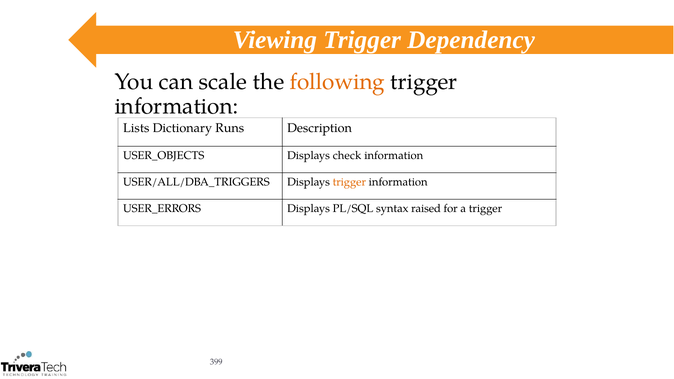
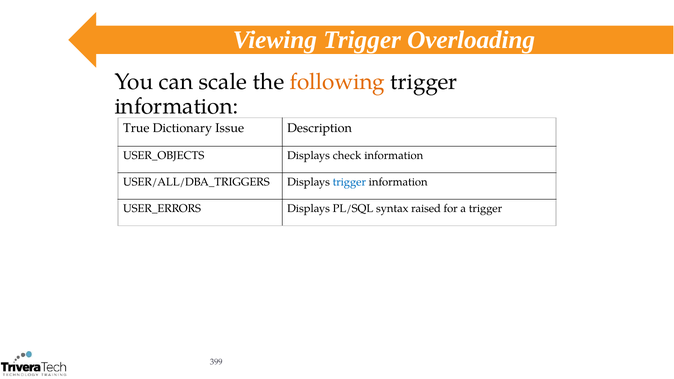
Dependency: Dependency -> Overloading
Lists: Lists -> True
Runs: Runs -> Issue
trigger at (349, 182) colour: orange -> blue
